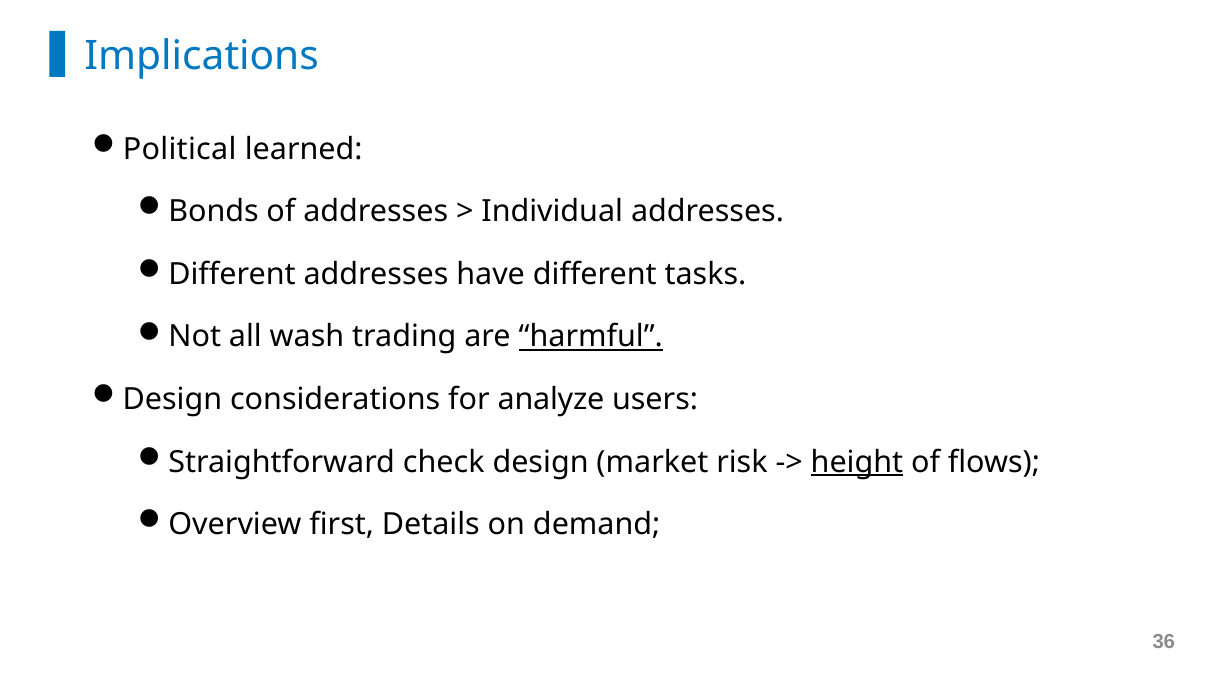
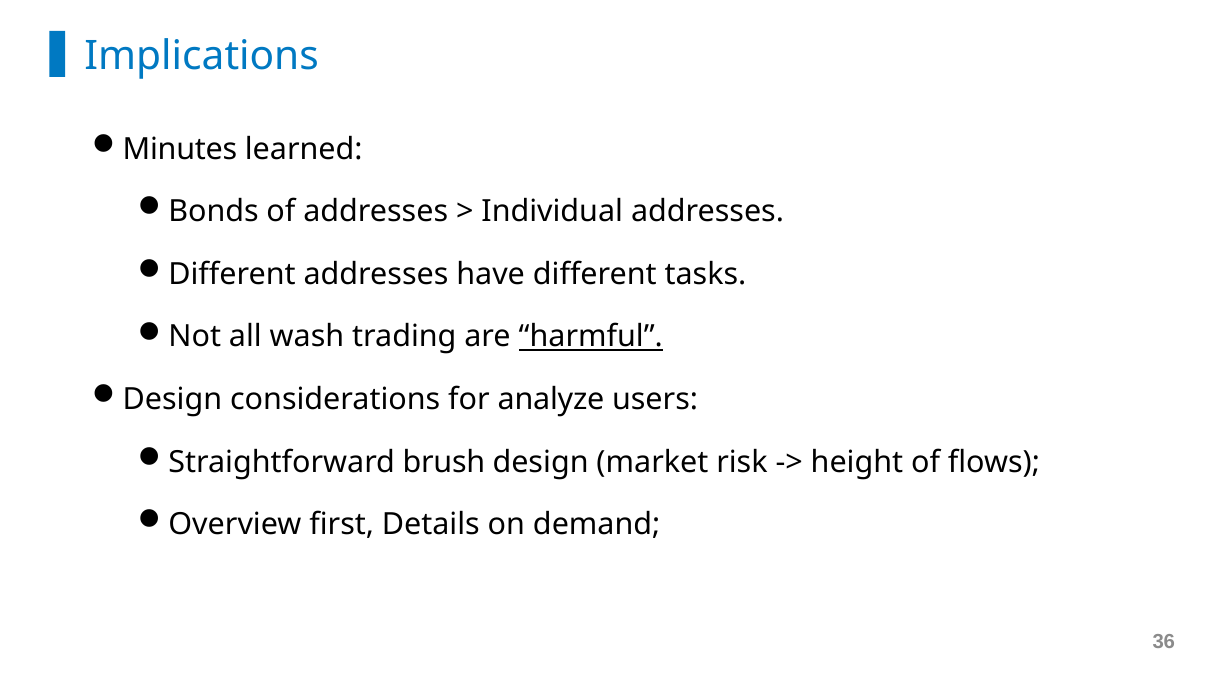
Political: Political -> Minutes
check: check -> brush
height underline: present -> none
